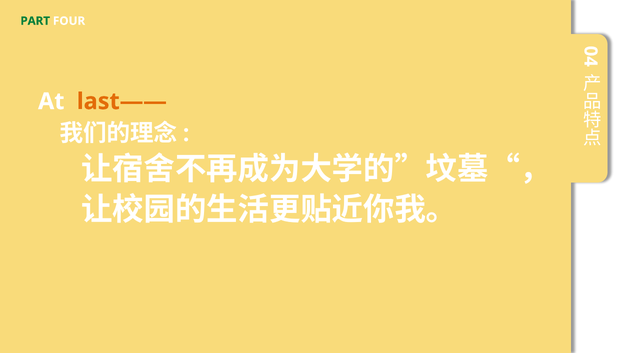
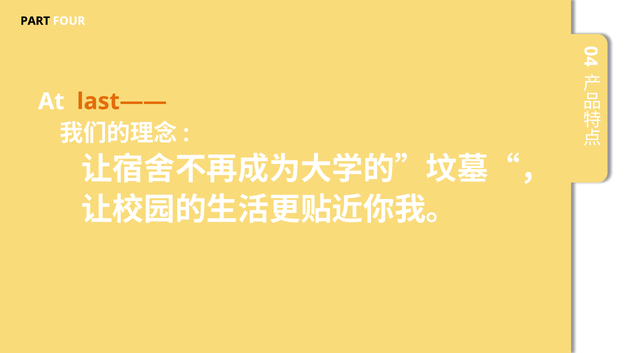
PART colour: green -> black
